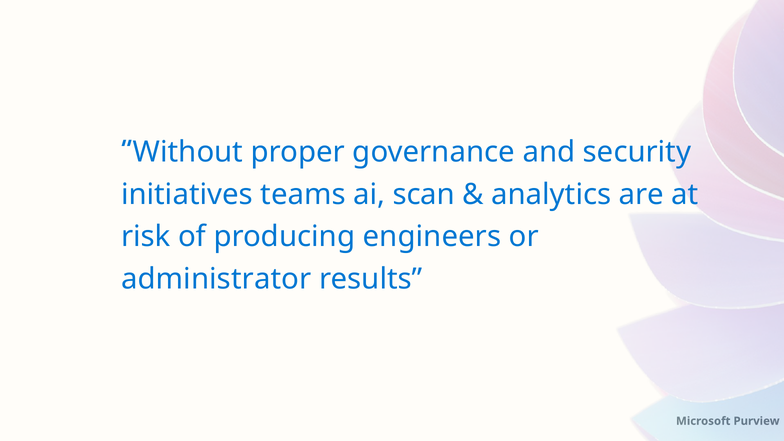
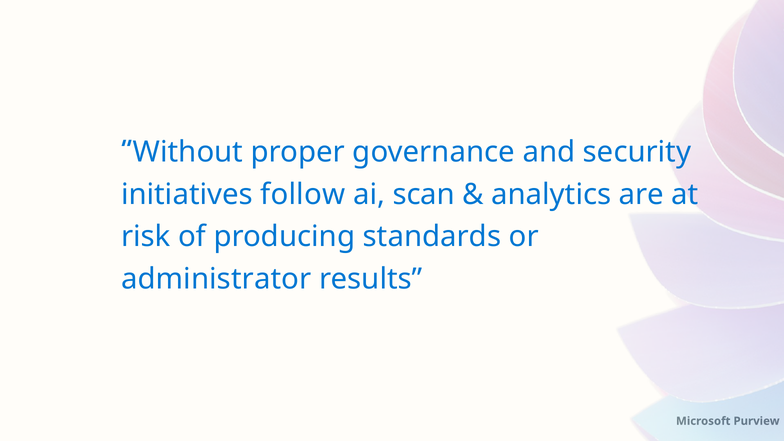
teams: teams -> follow
engineers: engineers -> standards
